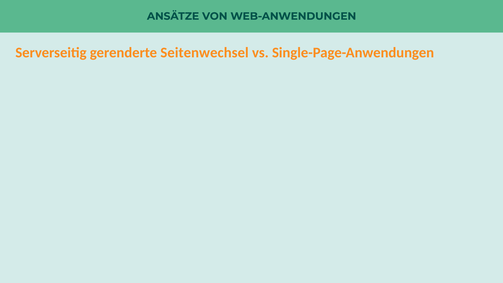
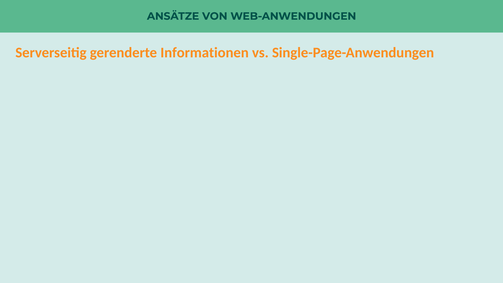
Seitenwechsel: Seitenwechsel -> Informationen
